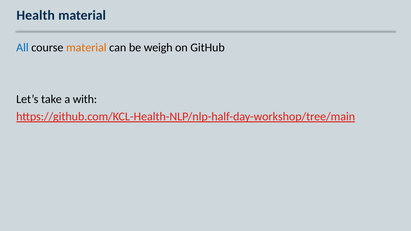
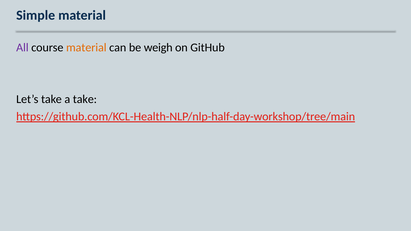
Health: Health -> Simple
All colour: blue -> purple
a with: with -> take
